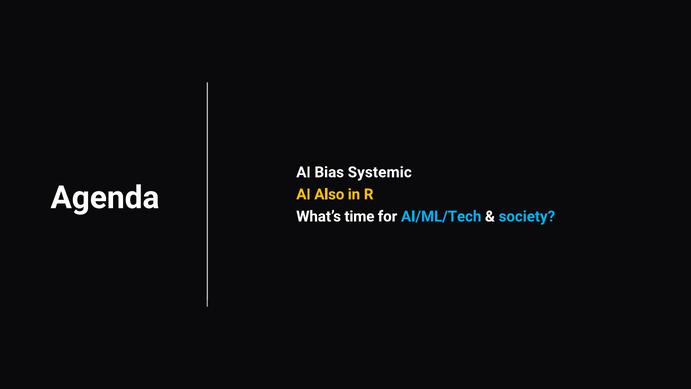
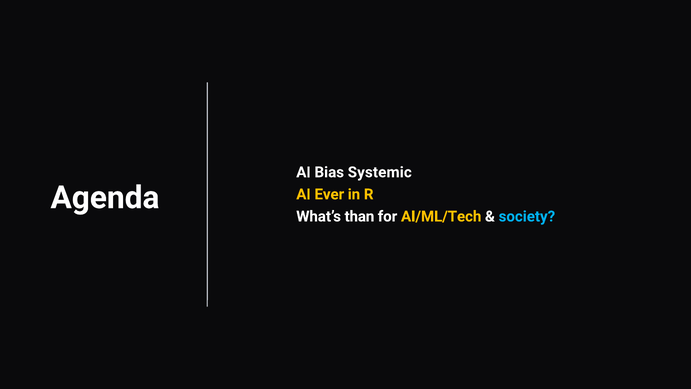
Also: Also -> Ever
time: time -> than
AI/ML/Tech colour: light blue -> yellow
